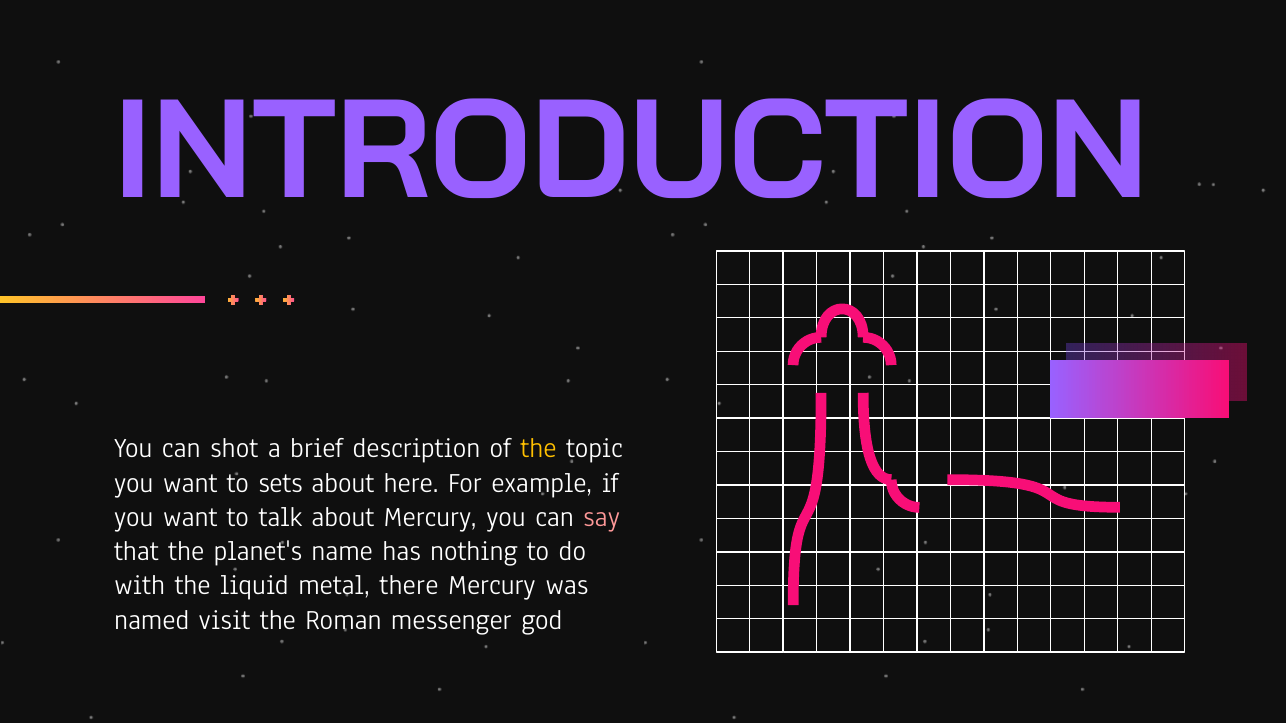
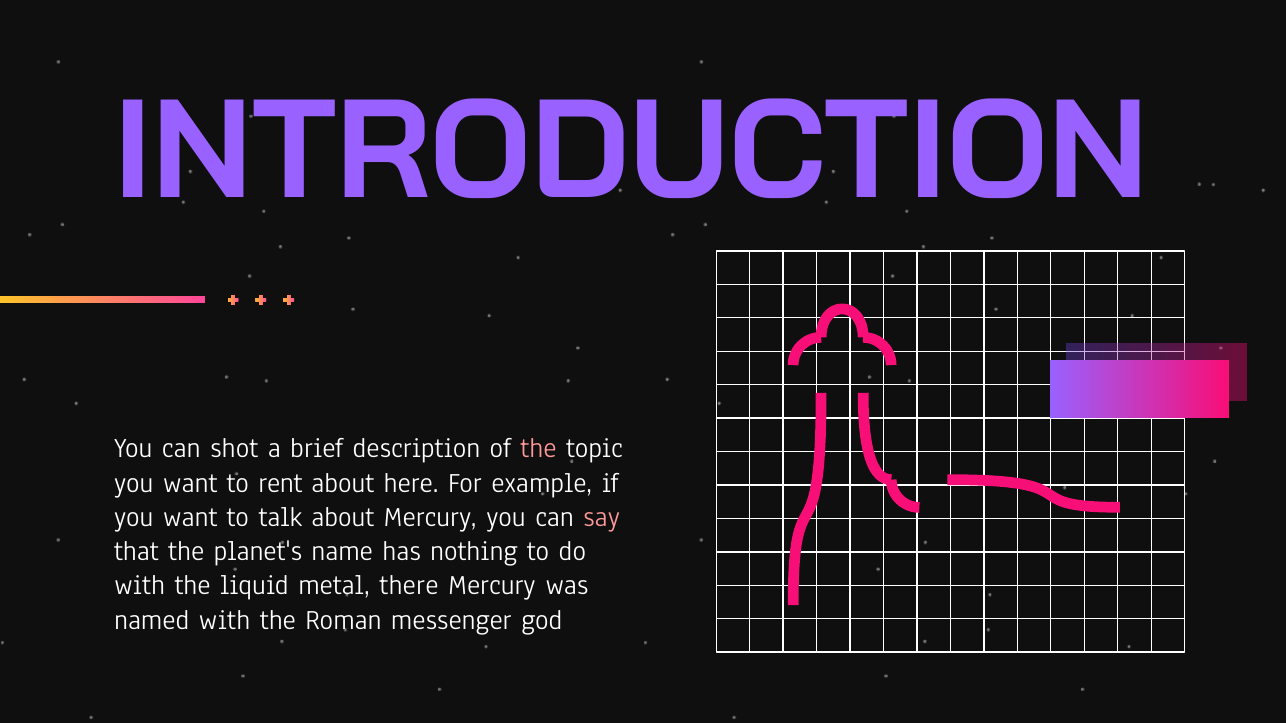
the at (539, 449) colour: yellow -> pink
sets: sets -> rent
named visit: visit -> with
